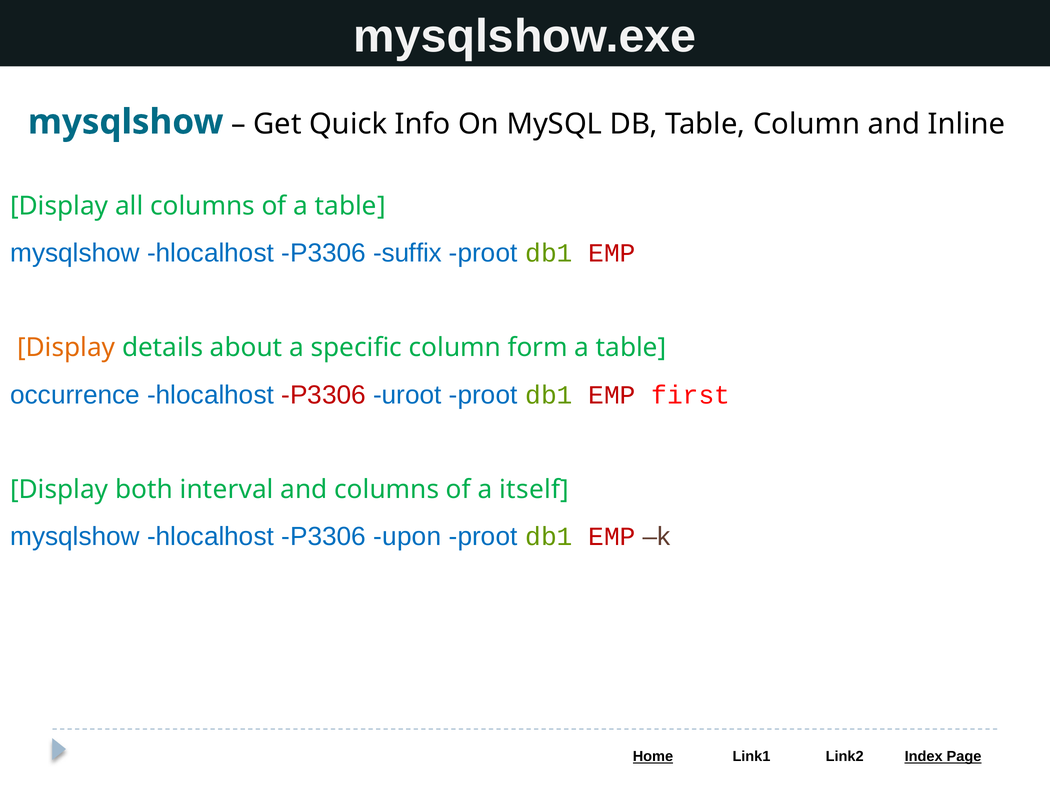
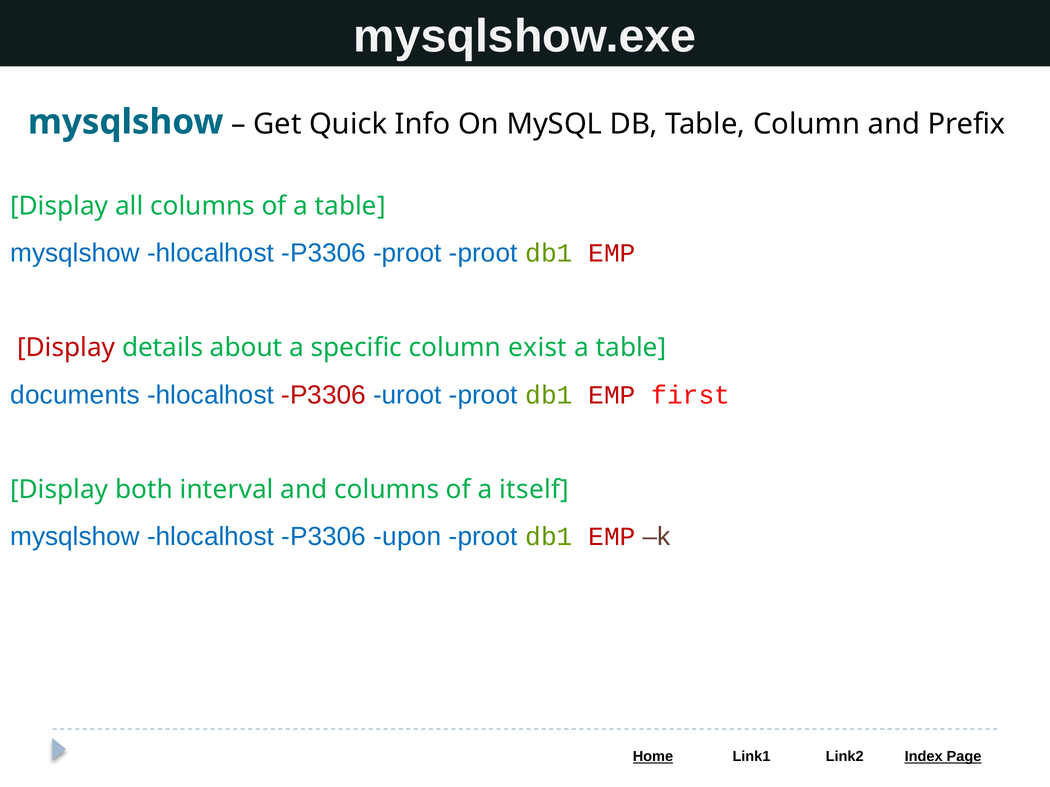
Inline: Inline -> Prefix
P3306 suffix: suffix -> proot
Display at (66, 348) colour: orange -> red
form: form -> exist
occurrence: occurrence -> documents
